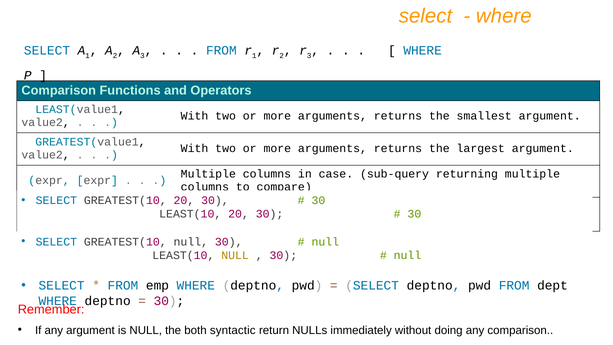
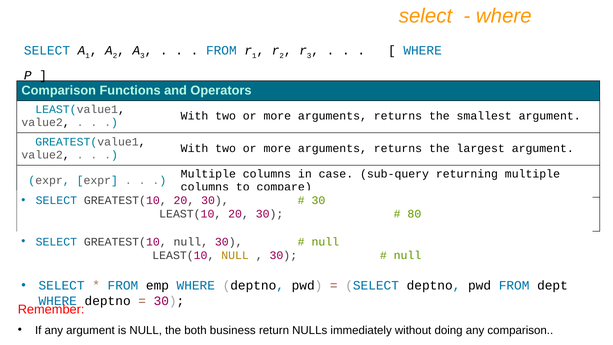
30 at (414, 214): 30 -> 80
syntactic: syntactic -> business
